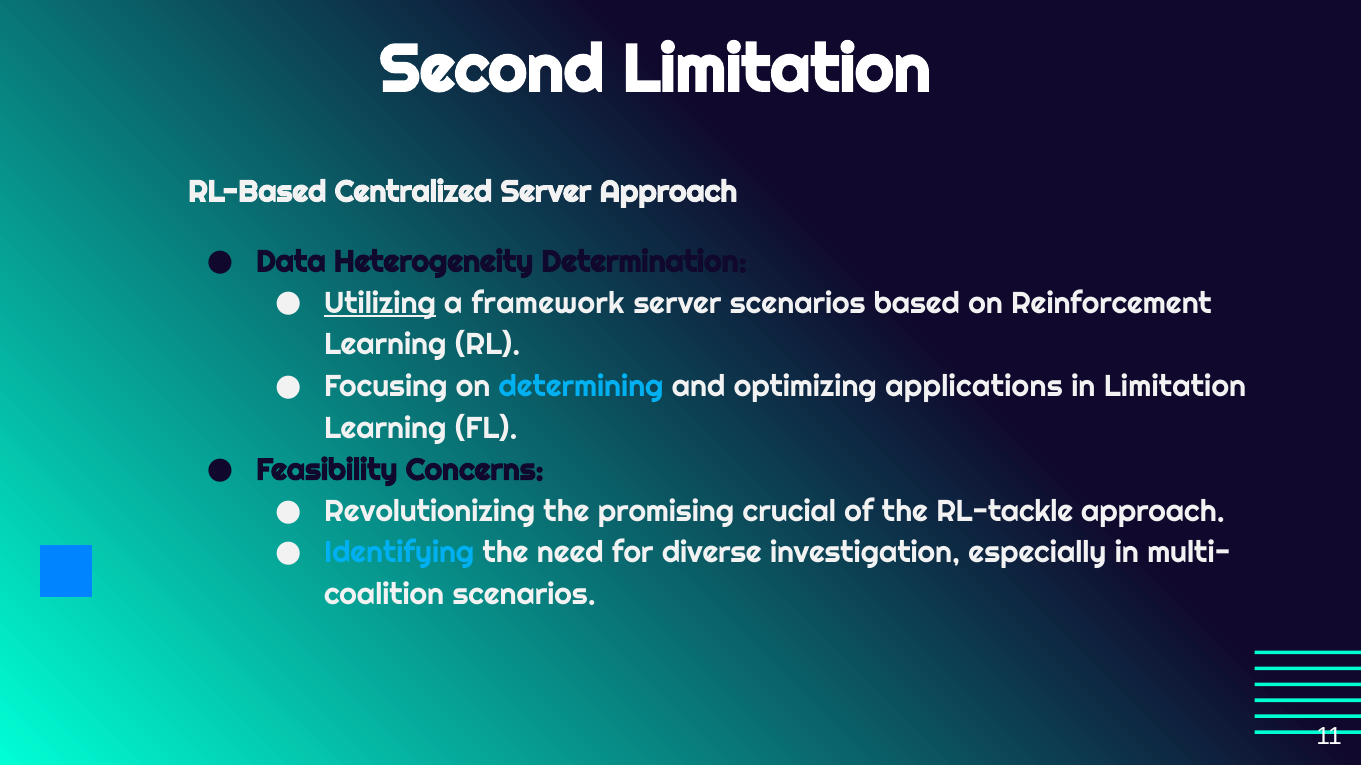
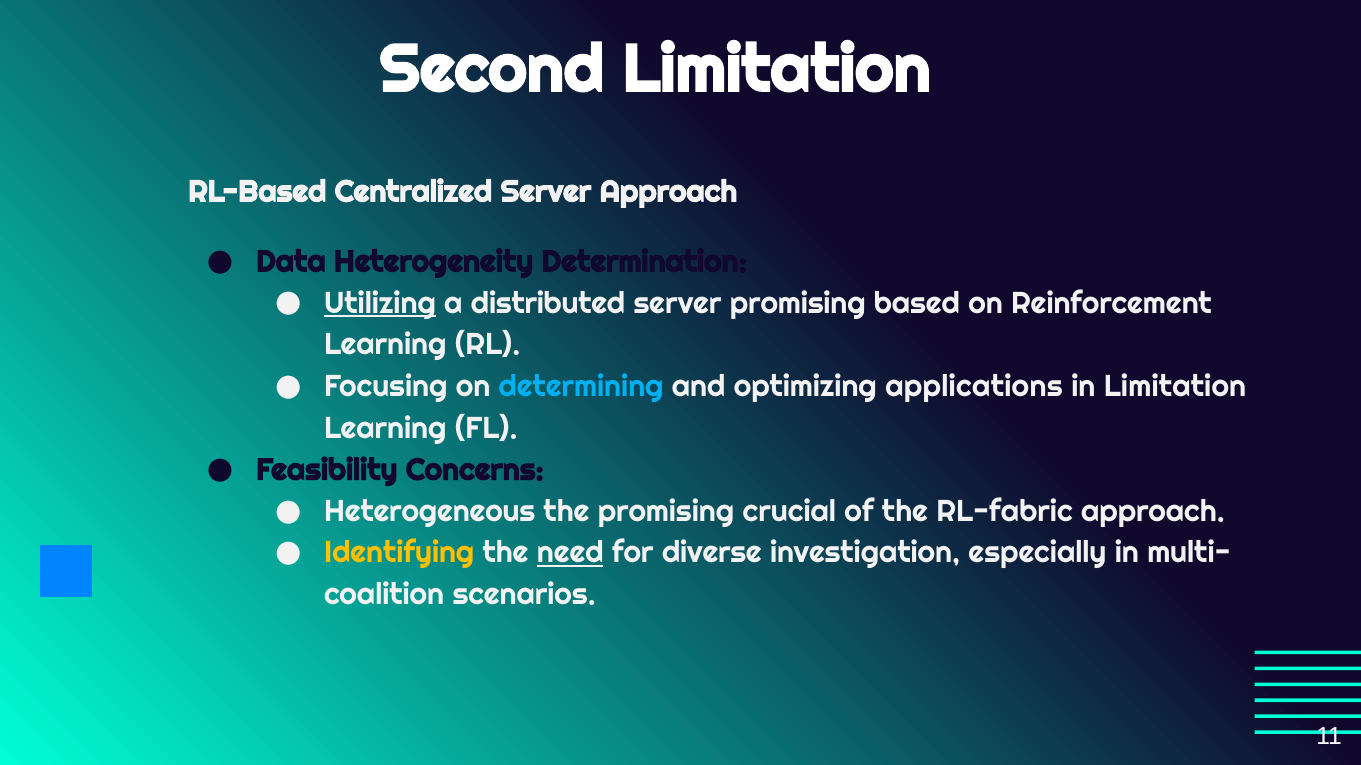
framework: framework -> distributed
server scenarios: scenarios -> promising
Revolutionizing: Revolutionizing -> Heterogeneous
RL-tackle: RL-tackle -> RL-fabric
Identifying colour: light blue -> yellow
need underline: none -> present
